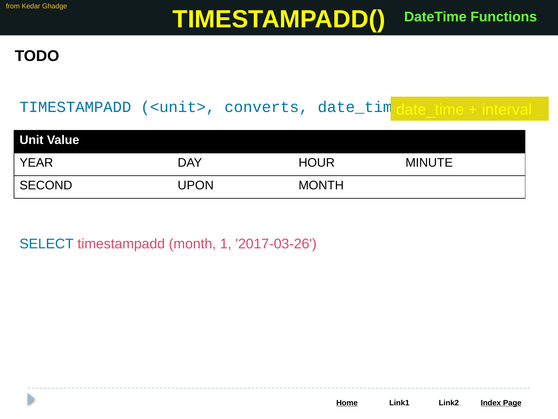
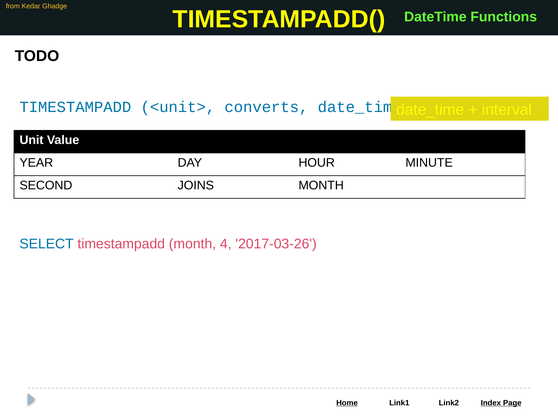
UPON: UPON -> JOINS
1: 1 -> 4
